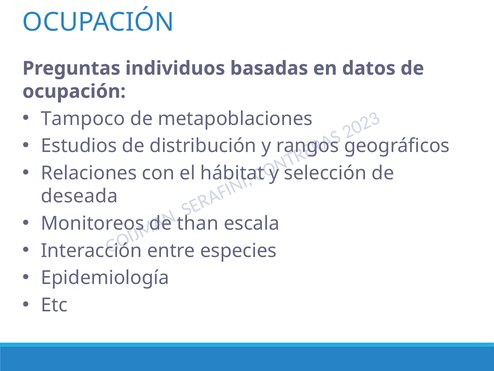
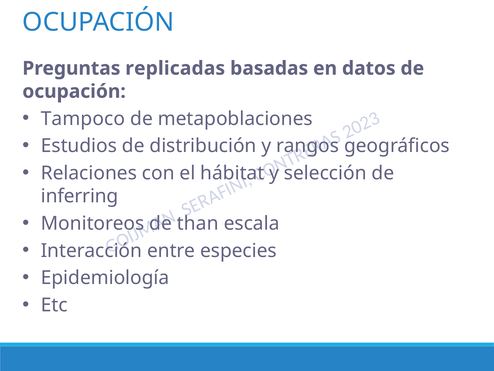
individuos: individuos -> replicadas
deseada: deseada -> inferring
